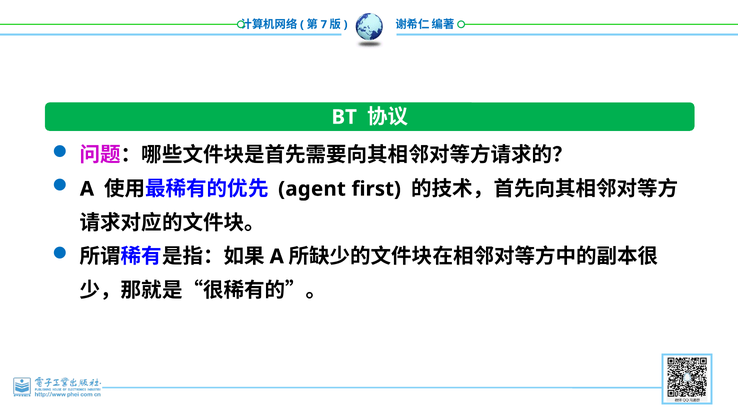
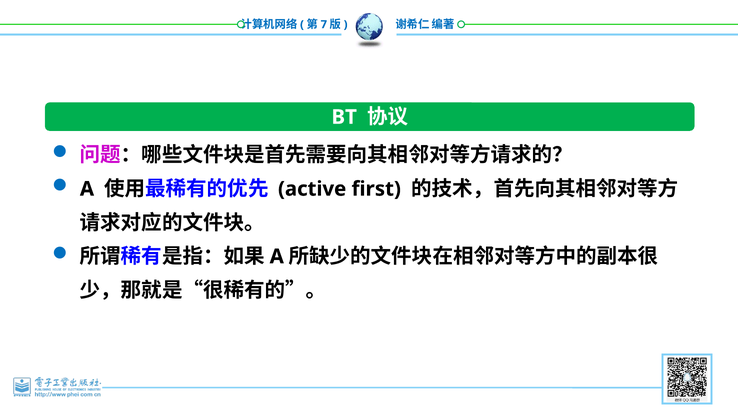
agent: agent -> active
